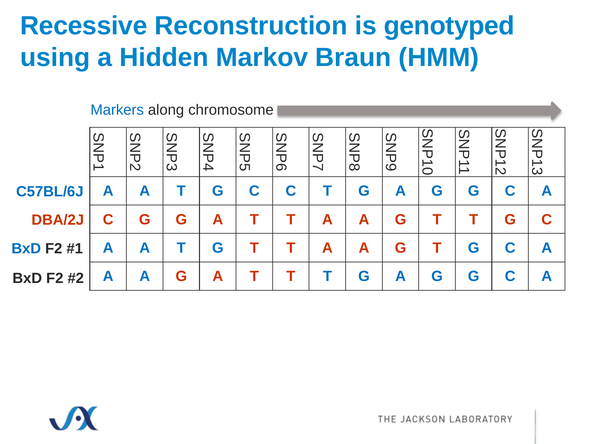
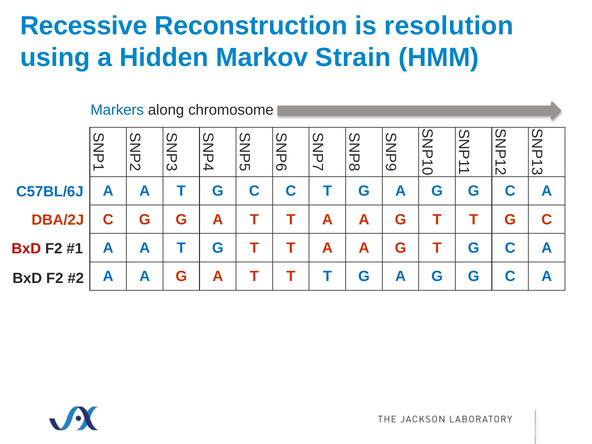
genotyped: genotyped -> resolution
Braun: Braun -> Strain
BxD at (26, 249) colour: blue -> red
